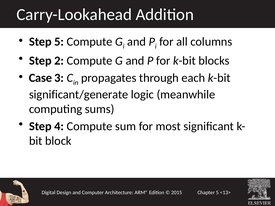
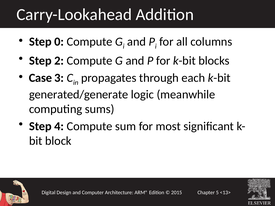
Step 5: 5 -> 0
significant/generate: significant/generate -> generated/generate
